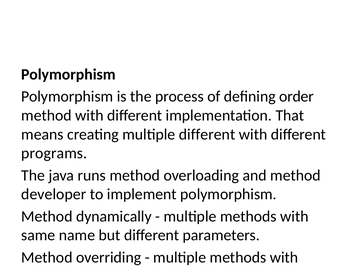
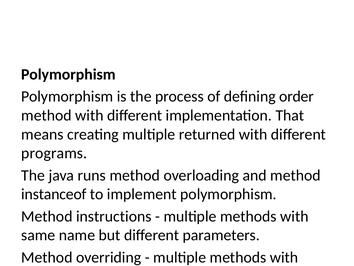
multiple different: different -> returned
developer: developer -> instanceof
dynamically: dynamically -> instructions
